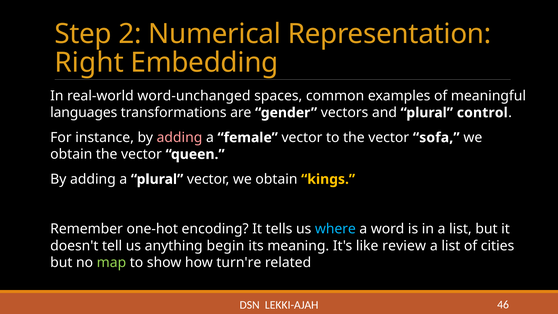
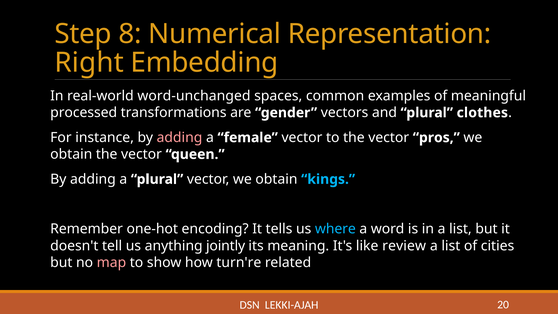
2: 2 -> 8
languages: languages -> processed
control: control -> clothes
sofa: sofa -> pros
kings colour: yellow -> light blue
begin: begin -> jointly
map colour: light green -> pink
46: 46 -> 20
